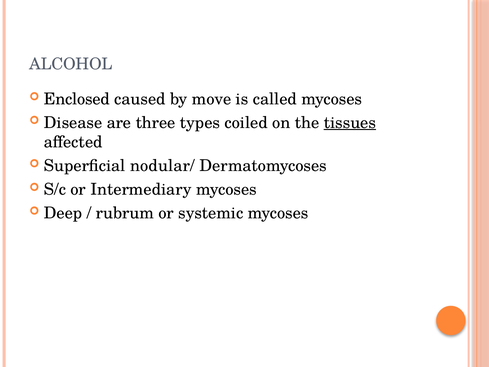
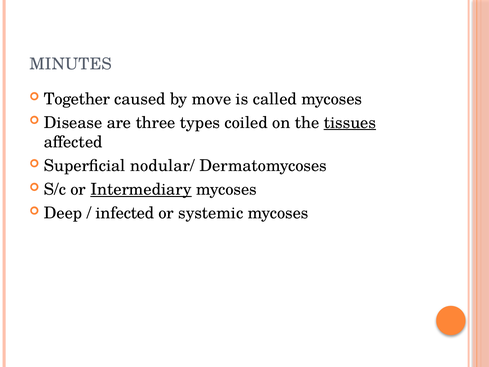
ALCOHOL: ALCOHOL -> MINUTES
Enclosed: Enclosed -> Together
Intermediary underline: none -> present
rubrum: rubrum -> infected
